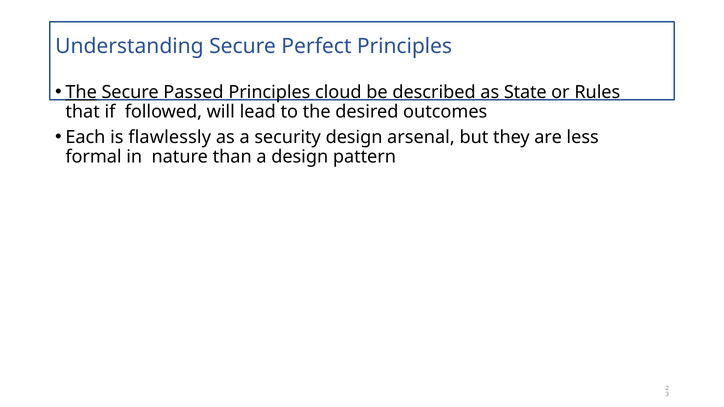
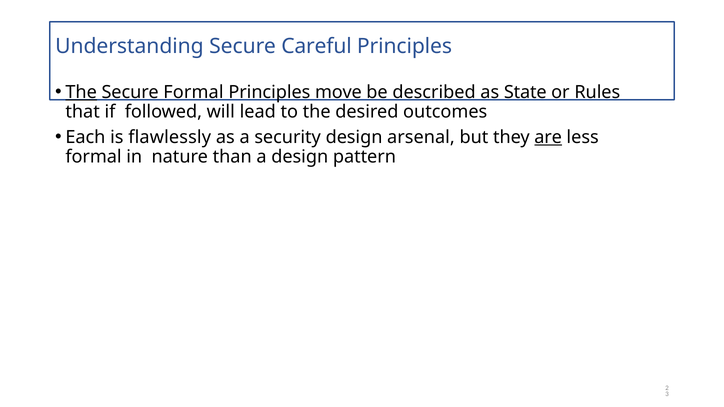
Perfect: Perfect -> Careful
Secure Passed: Passed -> Formal
cloud: cloud -> move
are underline: none -> present
